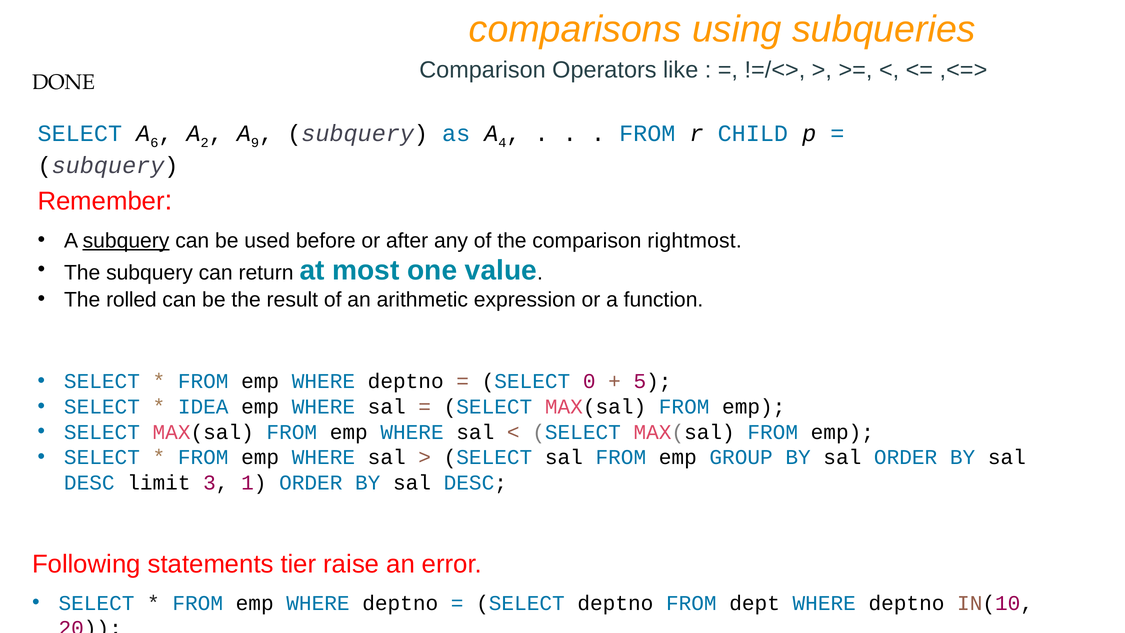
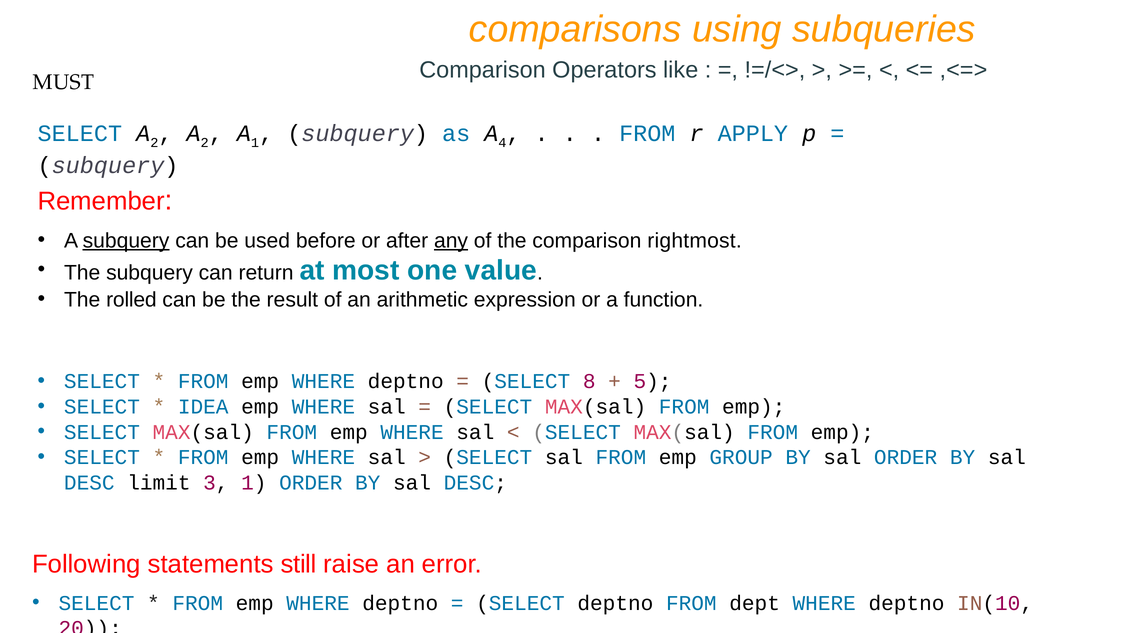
DONE: DONE -> MUST
SELECT A 6: 6 -> 2
A 9: 9 -> 1
CHILD: CHILD -> APPLY
any underline: none -> present
0: 0 -> 8
tier: tier -> still
